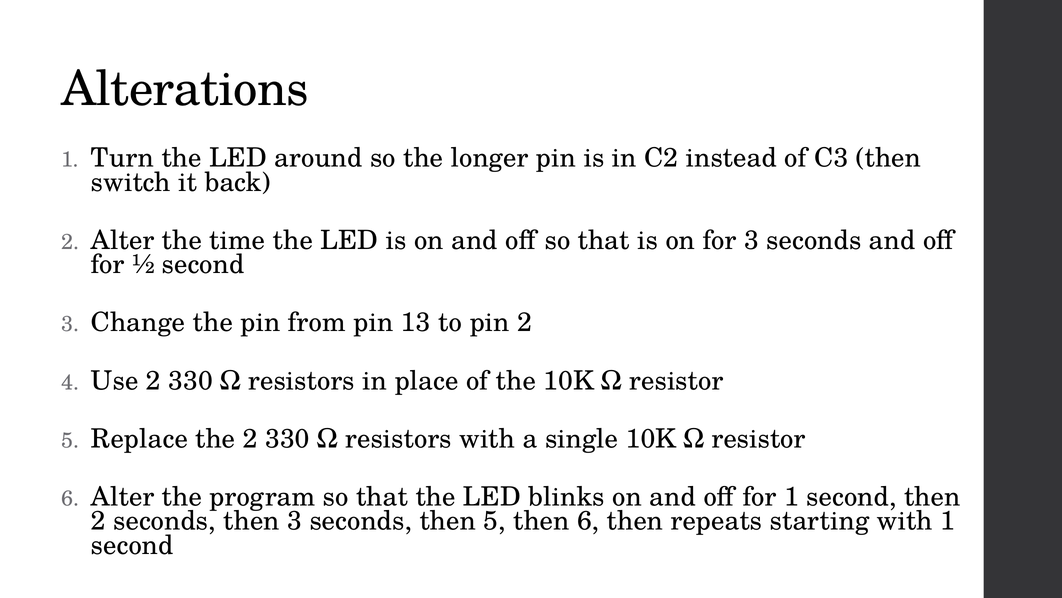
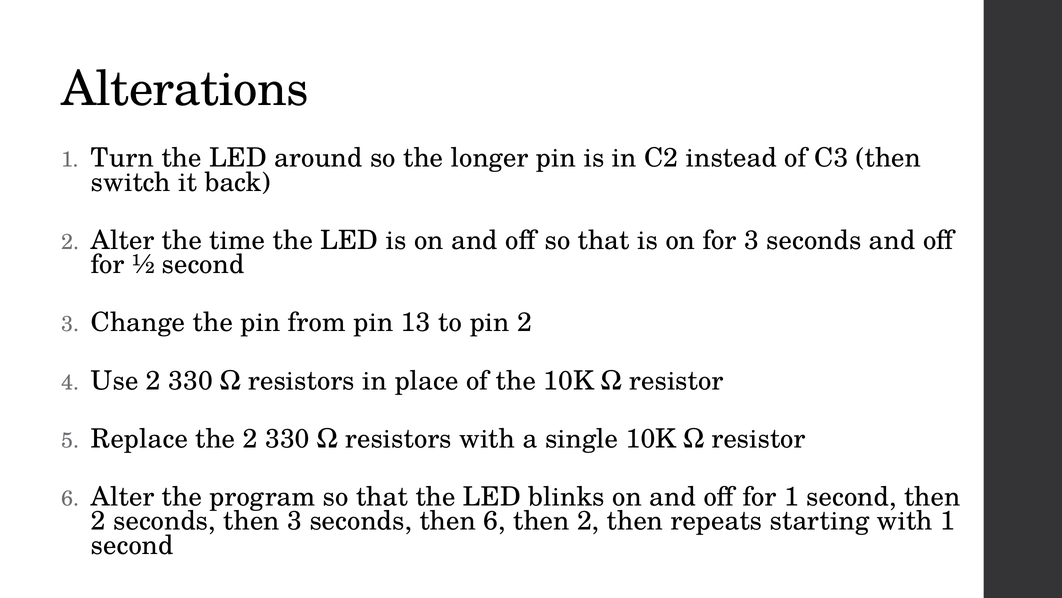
then 5: 5 -> 6
6 at (588, 520): 6 -> 2
